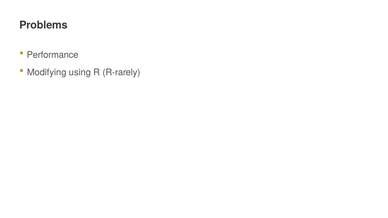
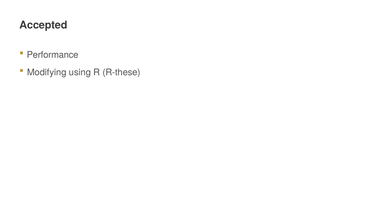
Problems: Problems -> Accepted
R-rarely: R-rarely -> R-these
